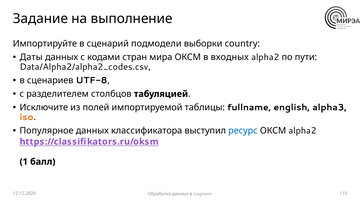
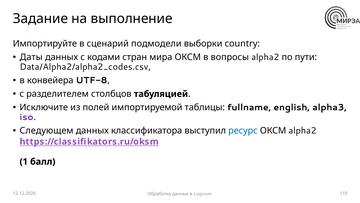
входных: входных -> вопросы
сценариев: сценариев -> конвейера
iso colour: orange -> purple
Популярное: Популярное -> Следующем
